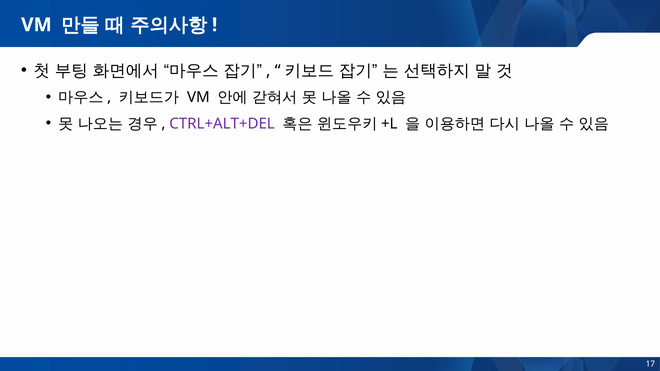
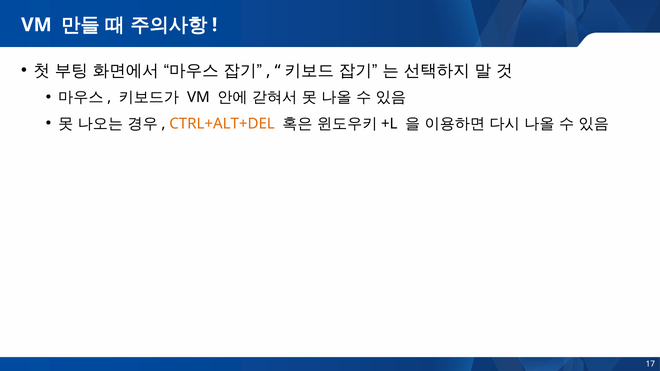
CTRL+ALT+DEL colour: purple -> orange
